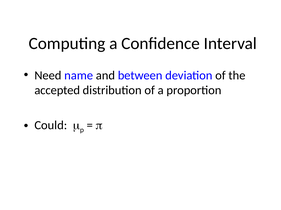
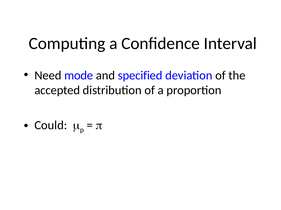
name: name -> mode
between: between -> specified
